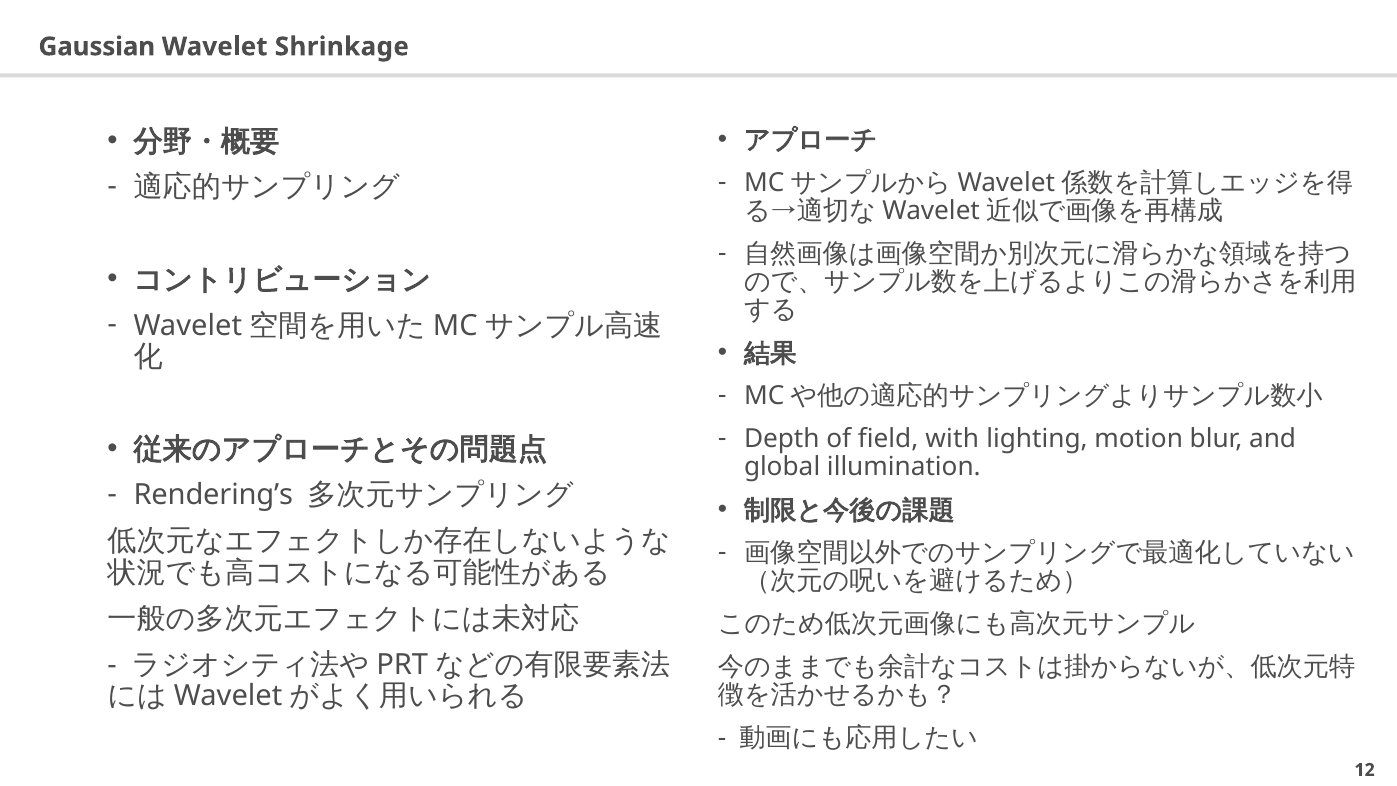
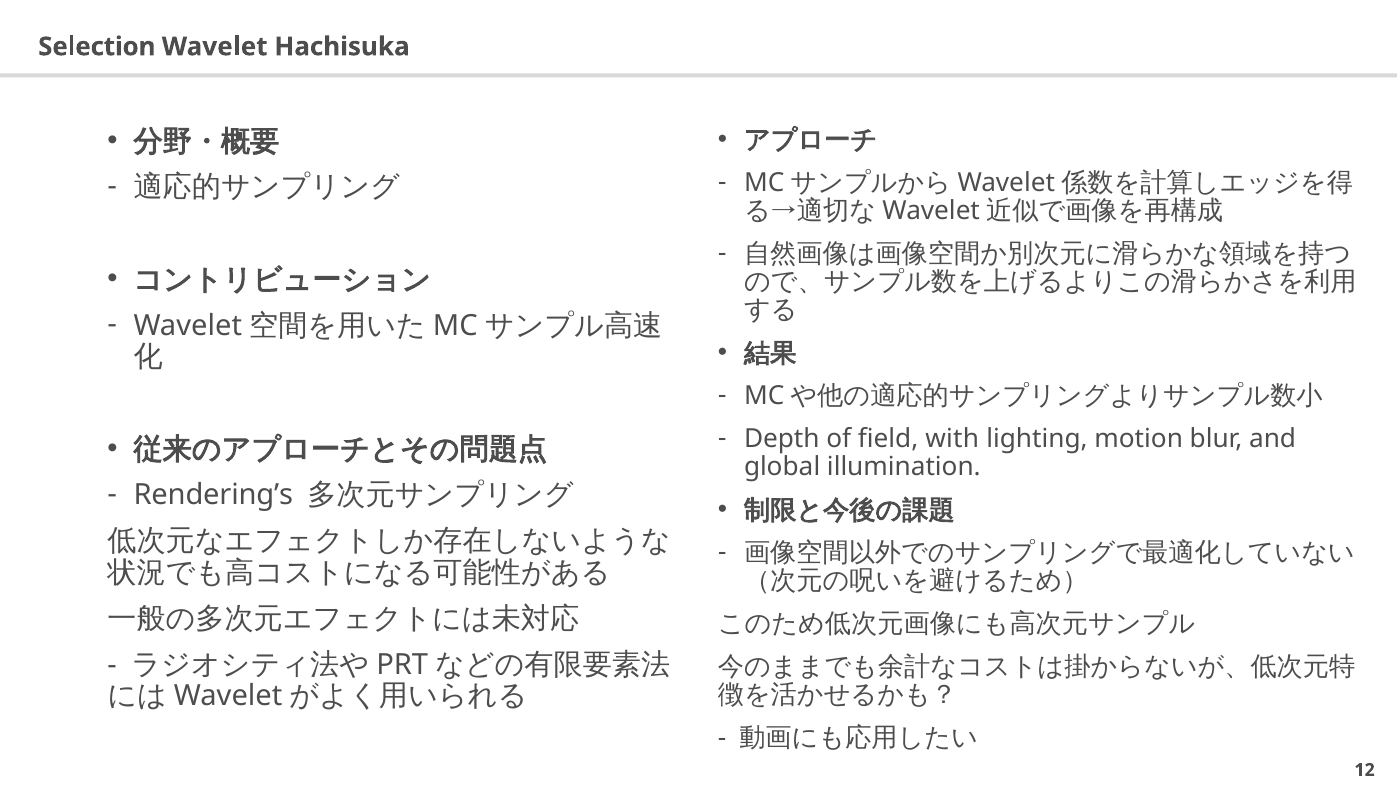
Gaussian: Gaussian -> Selection
Shrinkage: Shrinkage -> Hachisuka
